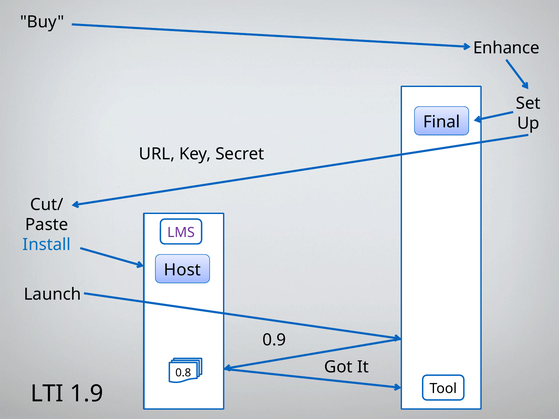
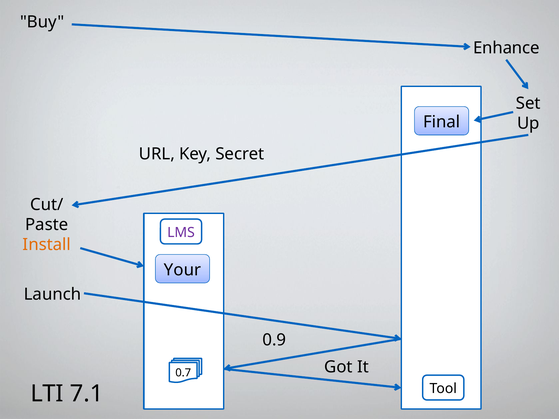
Install colour: blue -> orange
Host: Host -> Your
0.8: 0.8 -> 0.7
1.9: 1.9 -> 7.1
